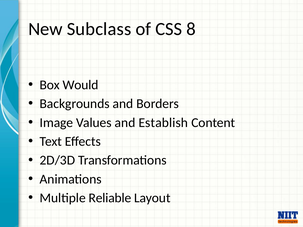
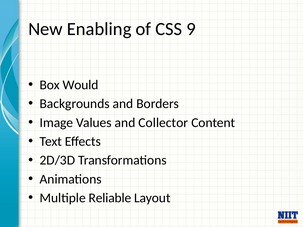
Subclass: Subclass -> Enabling
8: 8 -> 9
Establish: Establish -> Collector
